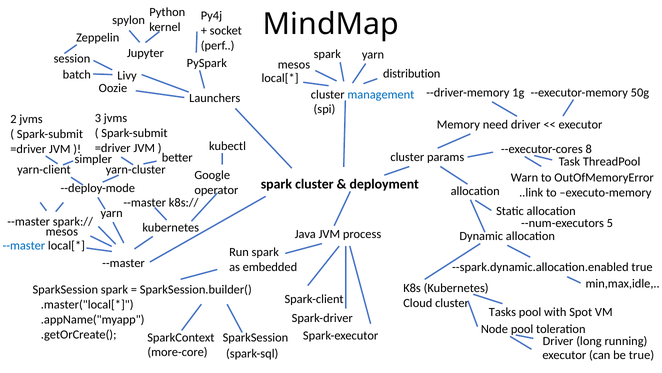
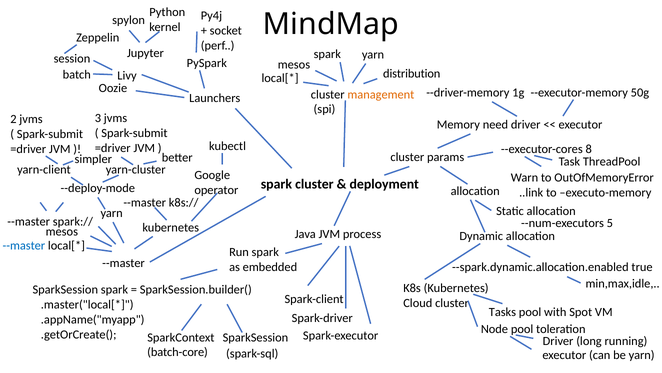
management colour: blue -> orange
more-core: more-core -> batch-core
be true: true -> yarn
